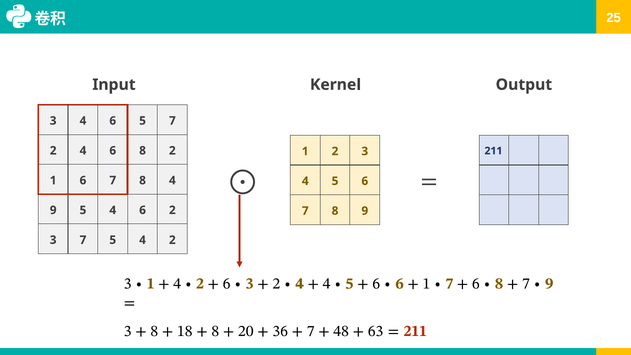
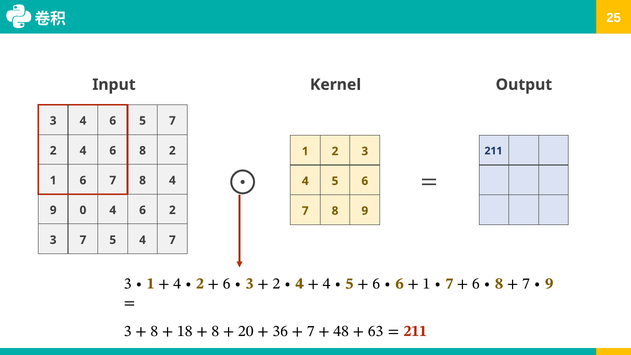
9 5: 5 -> 0
4 2: 2 -> 7
